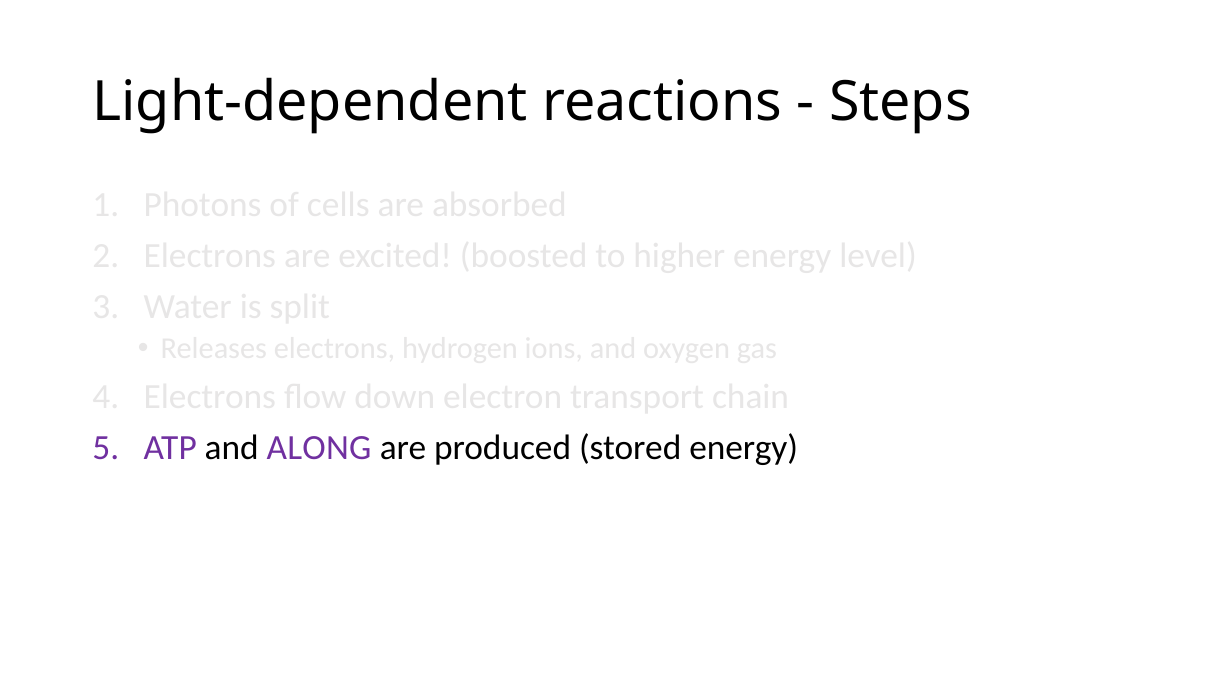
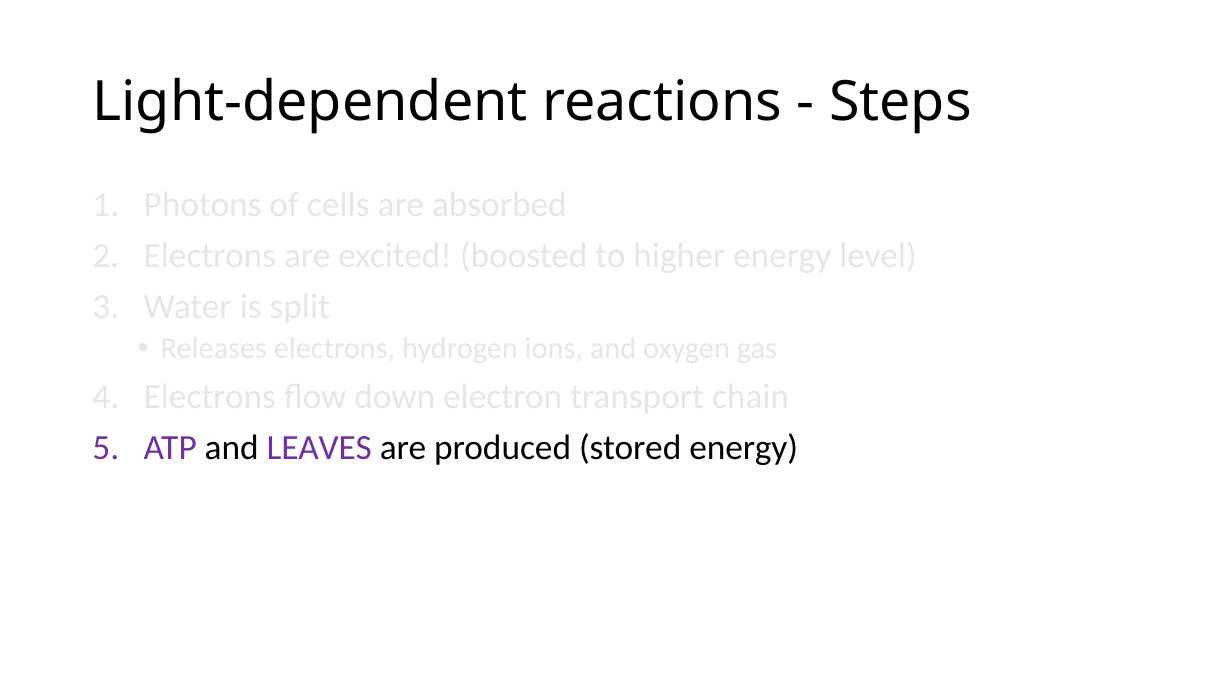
ALONG: ALONG -> LEAVES
